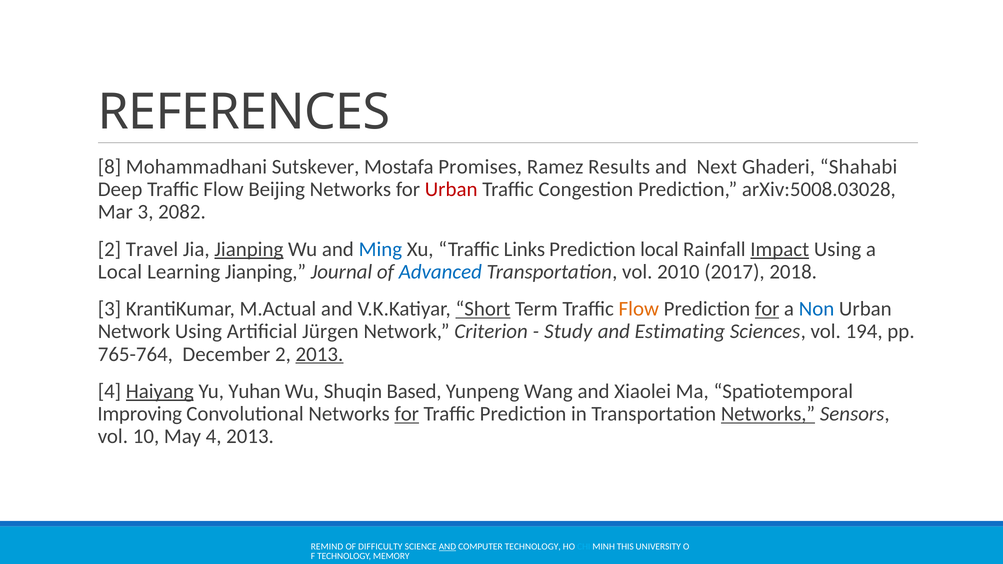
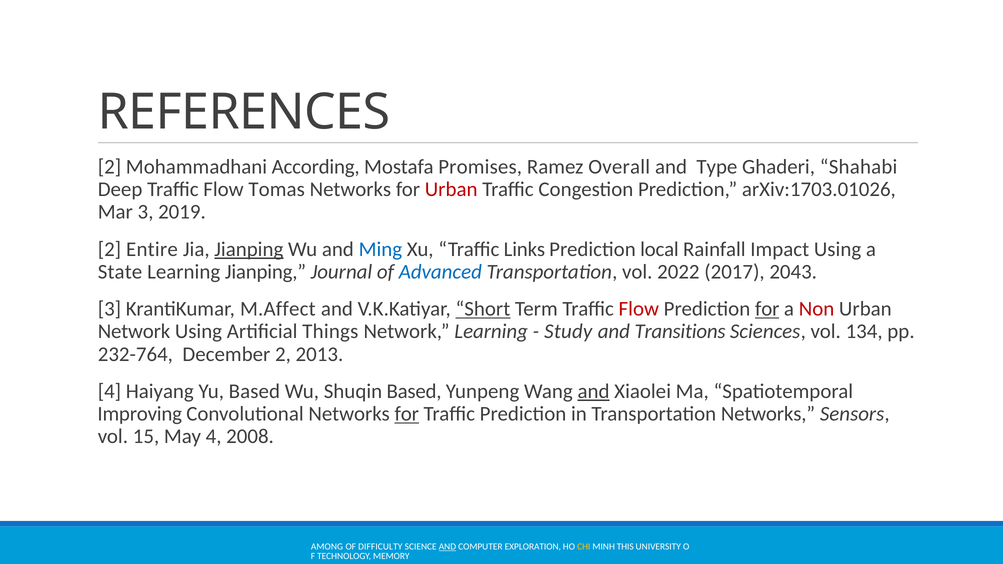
8 at (109, 167): 8 -> 2
Sutskever: Sutskever -> According
Results: Results -> Overall
Next: Next -> Type
Beijing: Beijing -> Tomas
arXiv:5008.03028: arXiv:5008.03028 -> arXiv:1703.01026
2082: 2082 -> 2019
Travel: Travel -> Entire
Impact underline: present -> none
Local at (120, 272): Local -> State
2010: 2010 -> 2022
2018: 2018 -> 2043
M.Actual: M.Actual -> M.Affect
Flow at (639, 309) colour: orange -> red
Non colour: blue -> red
Jürgen: Jürgen -> Things
Network Criterion: Criterion -> Learning
Estimating: Estimating -> Transitions
194: 194 -> 134
765-764: 765-764 -> 232-764
2013 at (319, 354) underline: present -> none
Haiyang underline: present -> none
Yu Yuhan: Yuhan -> Based
and at (594, 391) underline: none -> present
Networks at (768, 414) underline: present -> none
10: 10 -> 15
4 2013: 2013 -> 2008
REMIND: REMIND -> AMONG
COMPUTER TECHNOLOGY: TECHNOLOGY -> EXPLORATION
CHI colour: light blue -> yellow
